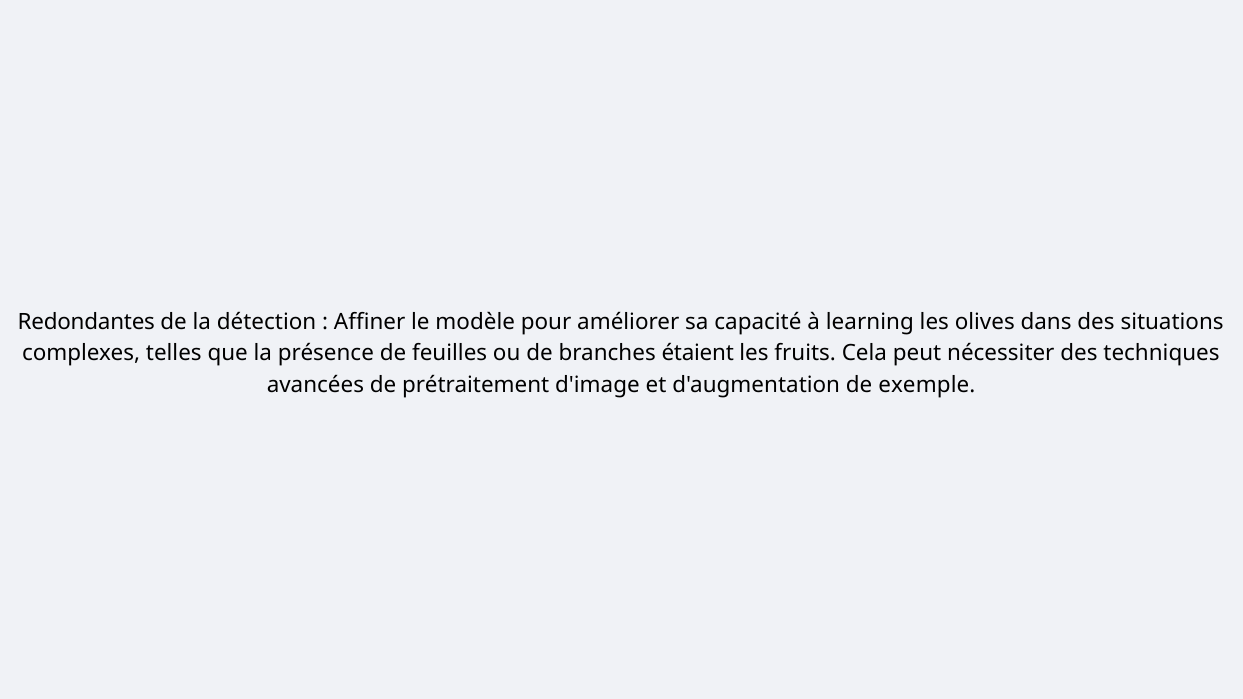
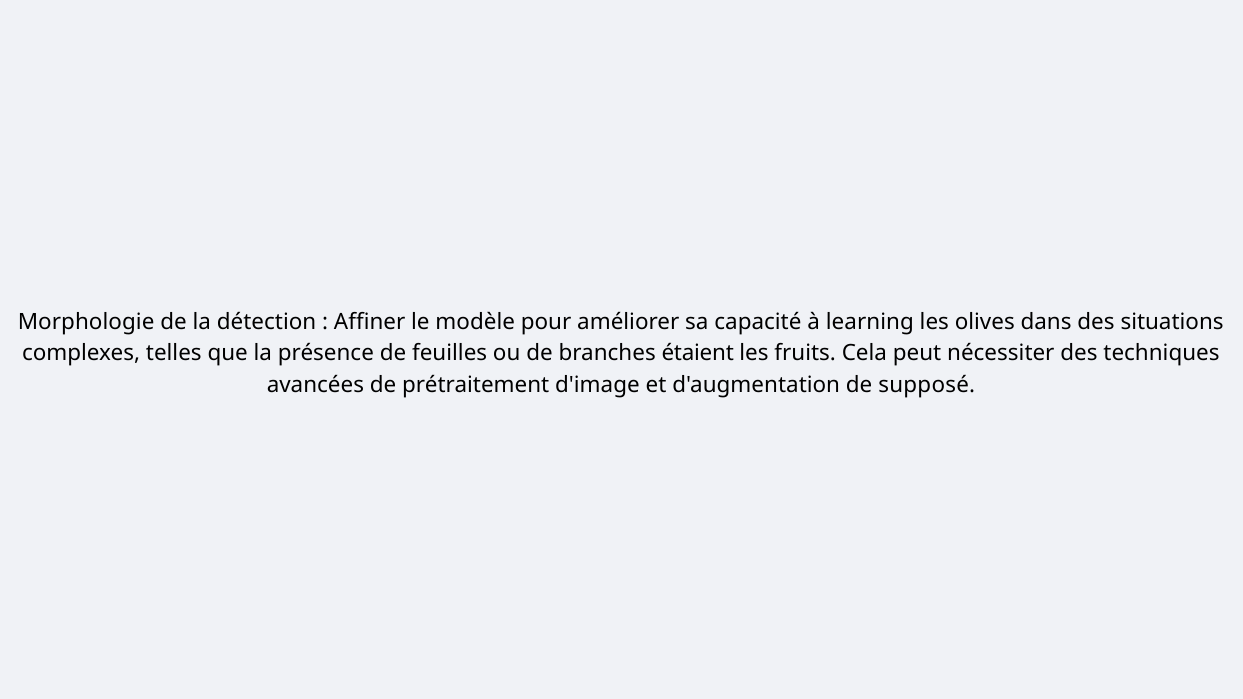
Redondantes: Redondantes -> Morphologie
exemple: exemple -> supposé
